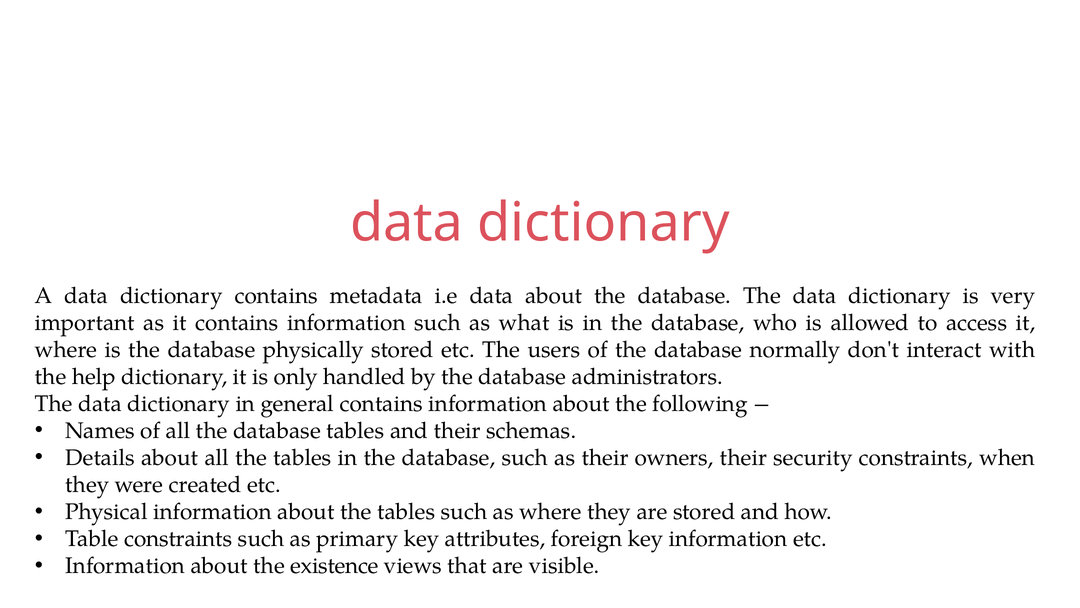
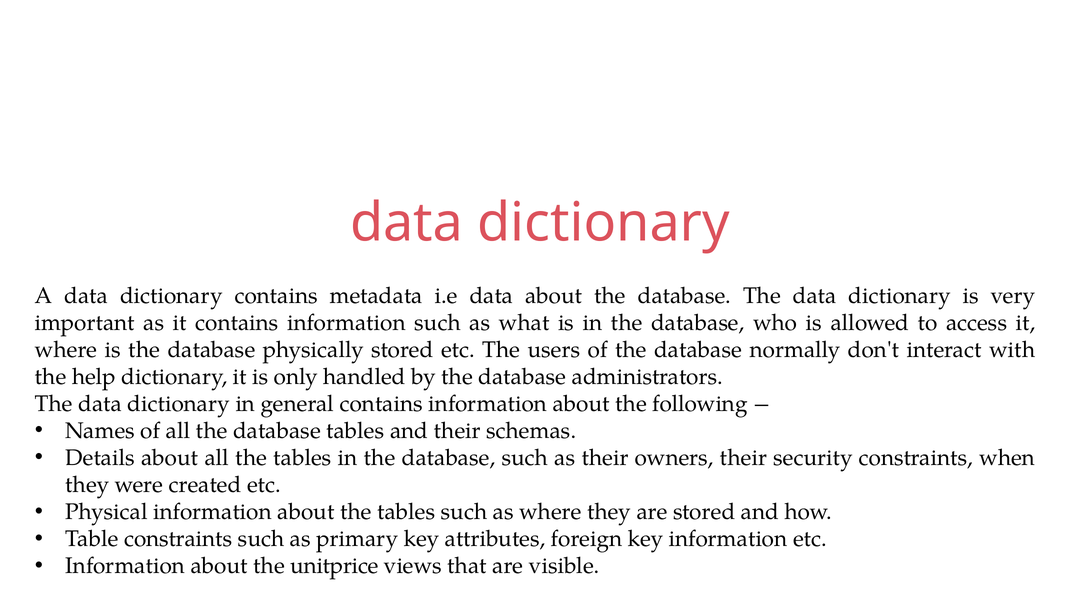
existence: existence -> unitprice
